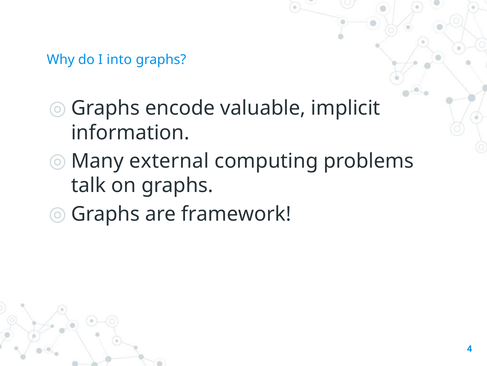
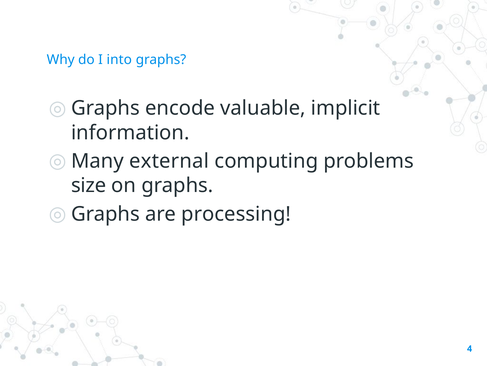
talk: talk -> size
framework: framework -> processing
